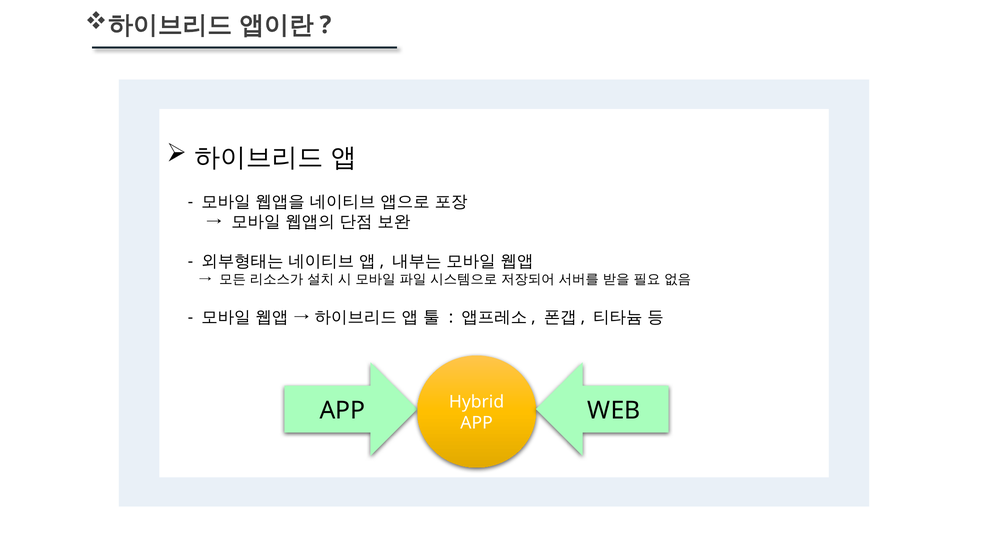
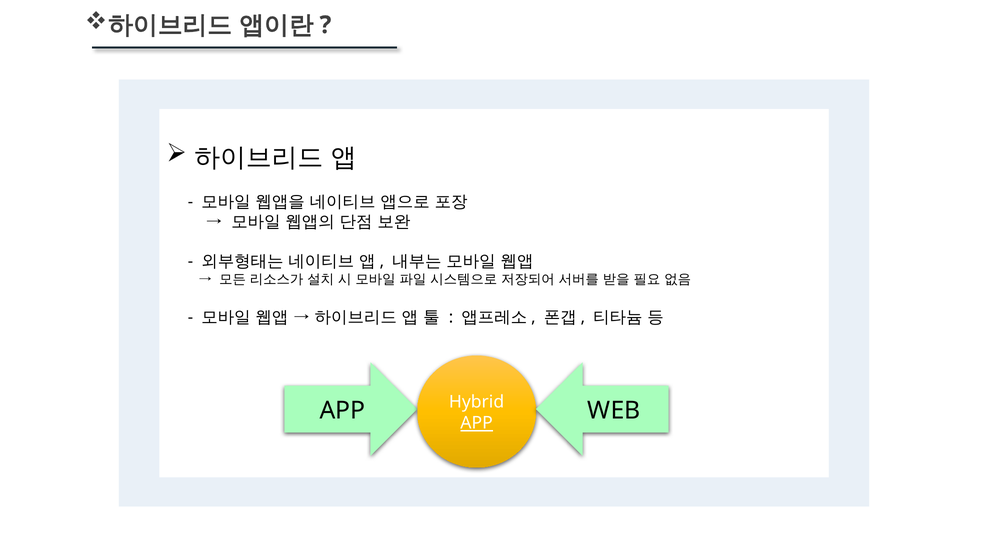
APP at (477, 423) underline: none -> present
